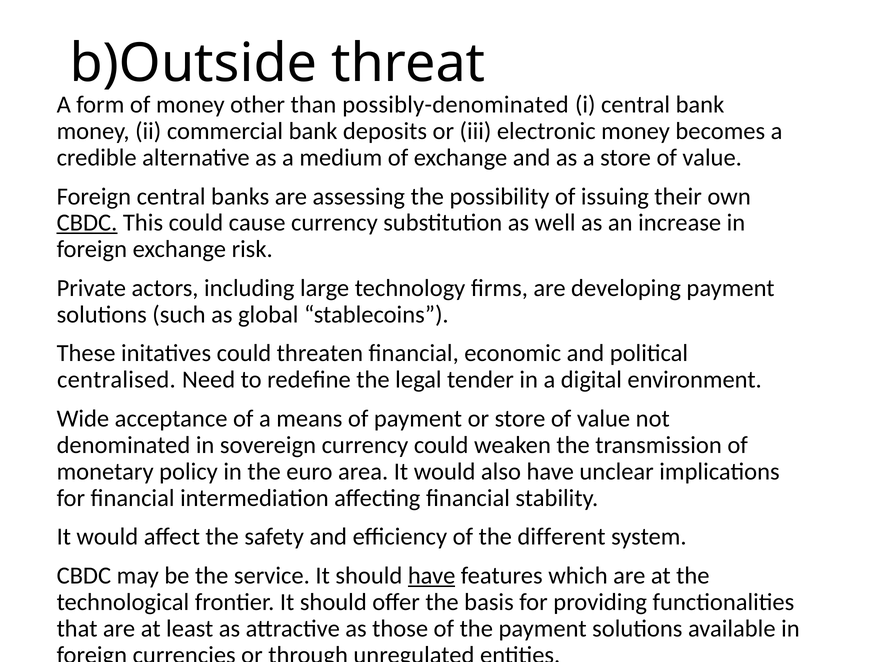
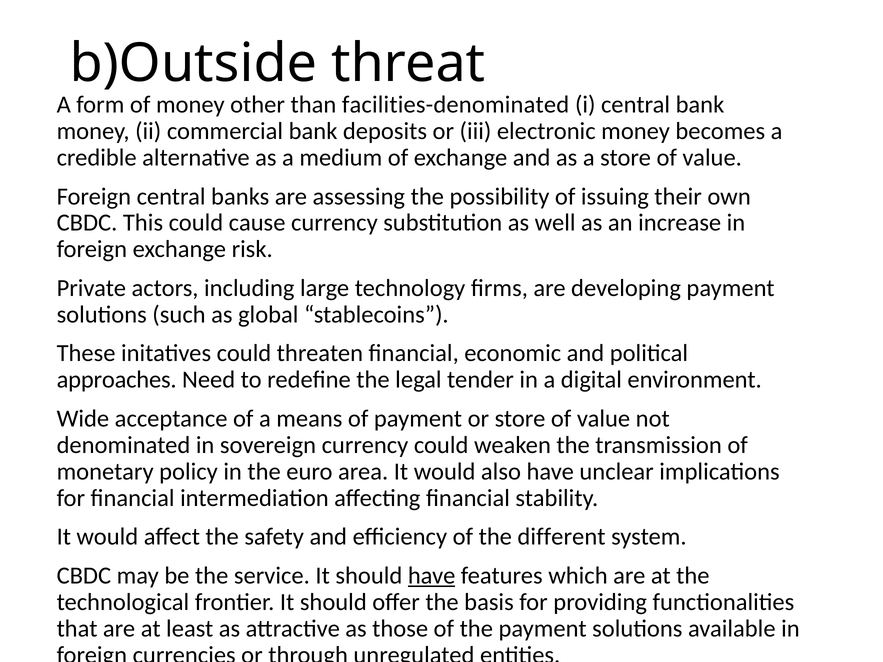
possibly-denominated: possibly-denominated -> facilities-denominated
CBDC at (87, 223) underline: present -> none
centralised: centralised -> approaches
